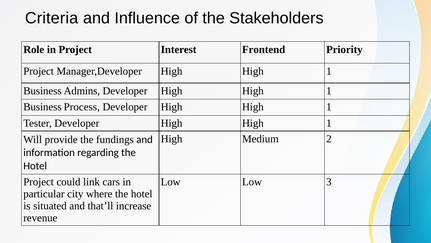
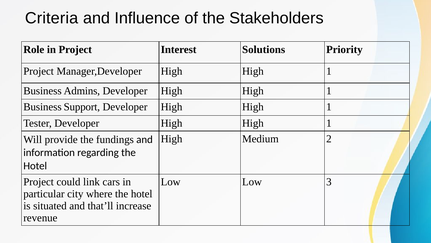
Frontend: Frontend -> Solutions
Process: Process -> Support
